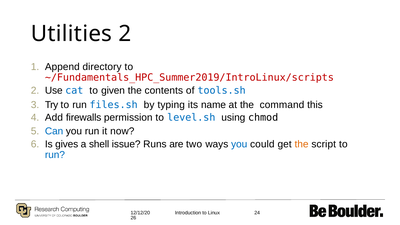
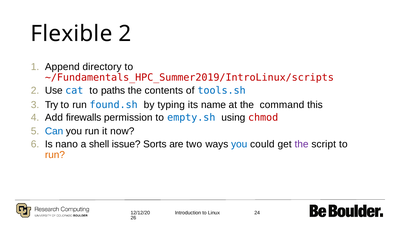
Utilities: Utilities -> Flexible
given: given -> paths
files.sh: files.sh -> found.sh
level.sh: level.sh -> empty.sh
chmod colour: black -> red
gives: gives -> nano
Runs: Runs -> Sorts
the at (302, 144) colour: orange -> purple
run at (55, 155) colour: blue -> orange
